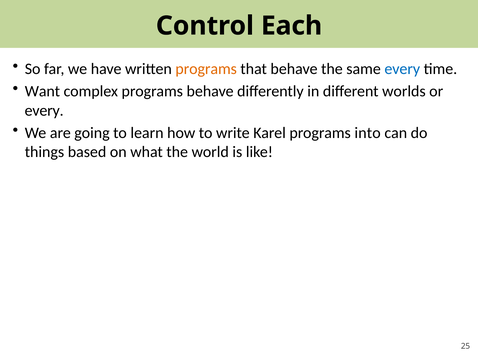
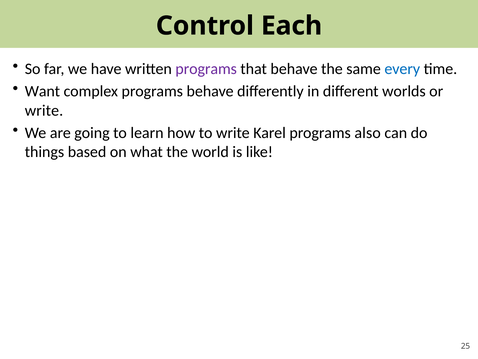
programs at (206, 69) colour: orange -> purple
every at (44, 110): every -> write
into: into -> also
